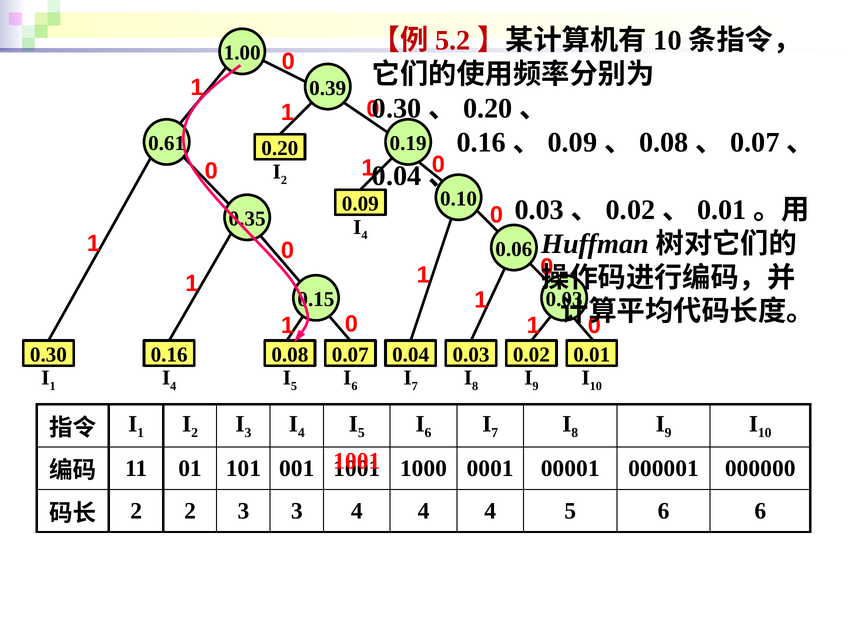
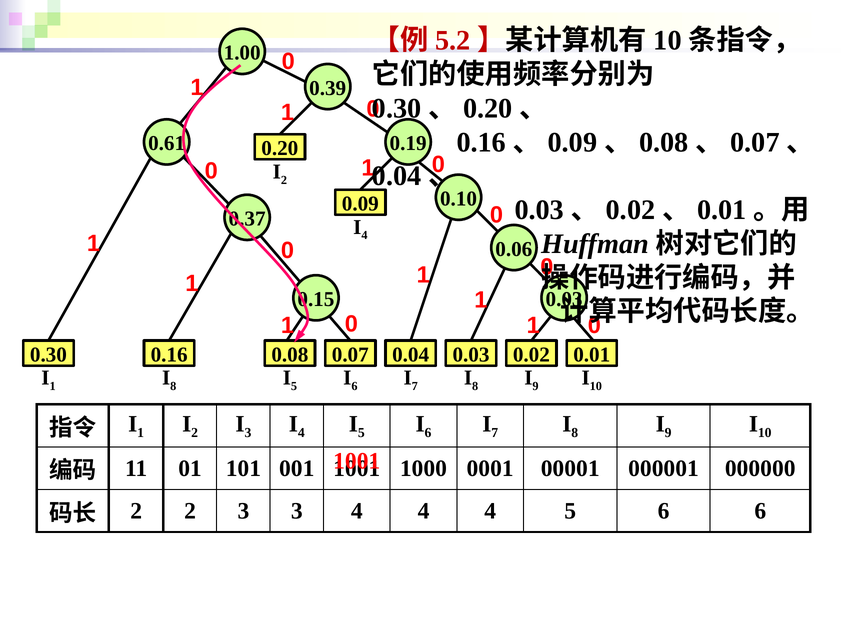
0.35: 0.35 -> 0.37
4 at (173, 386): 4 -> 8
